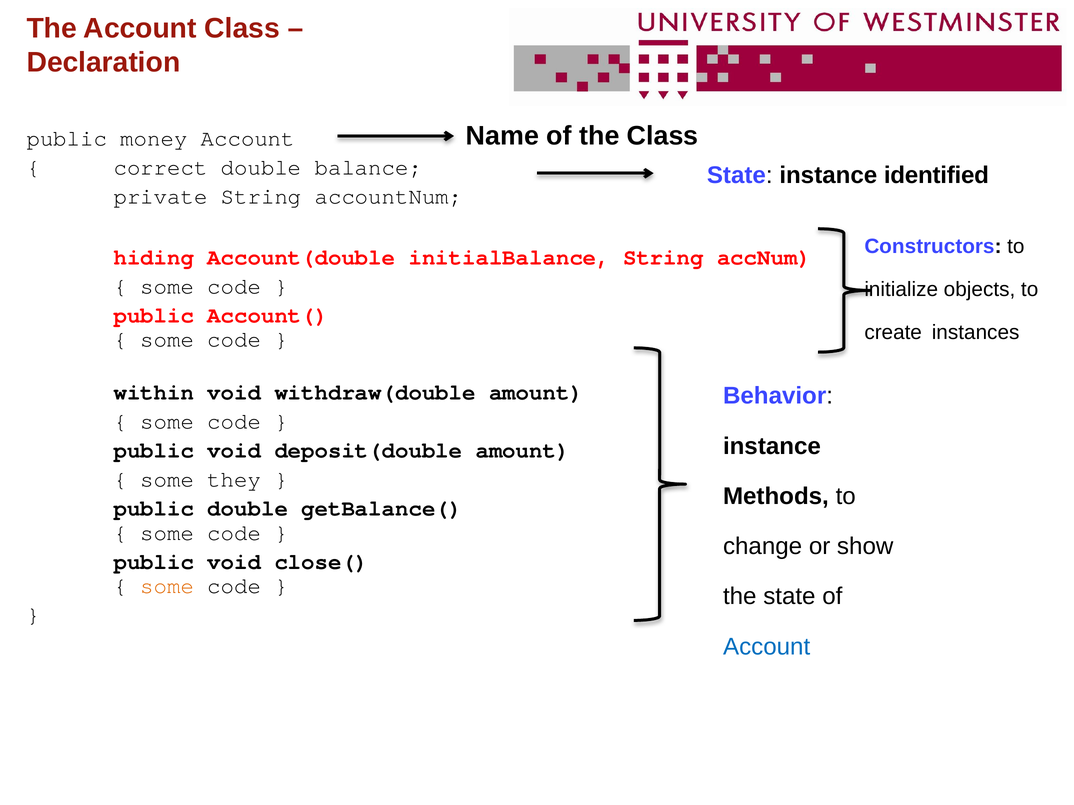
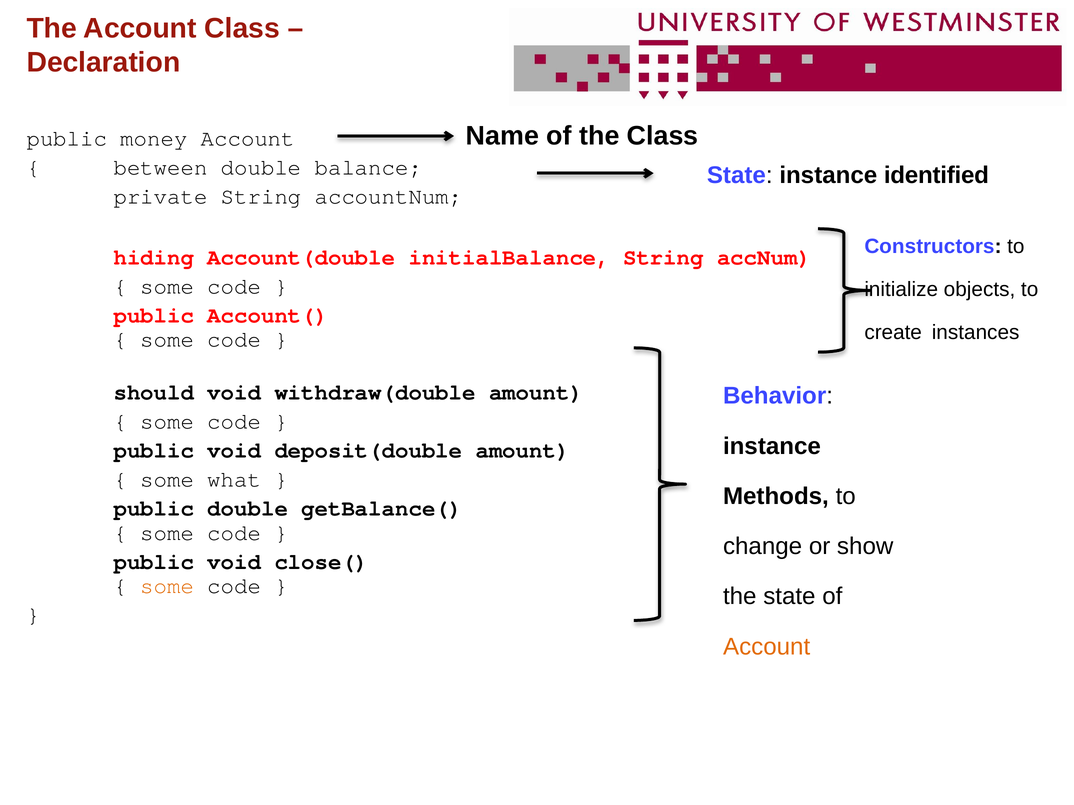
correct: correct -> between
within: within -> should
they: they -> what
Account at (767, 647) colour: blue -> orange
